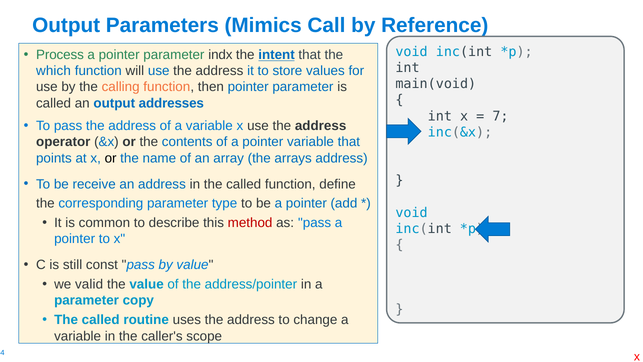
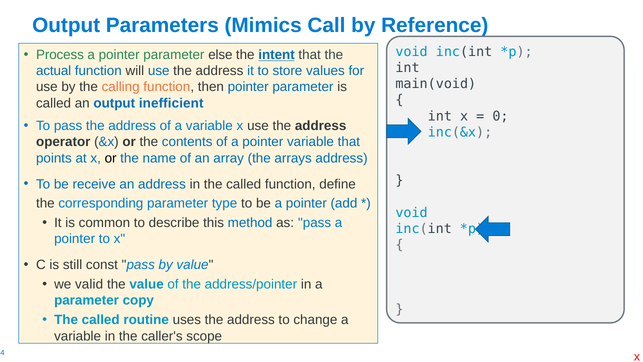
indx: indx -> else
which: which -> actual
addresses: addresses -> inefficient
7: 7 -> 0
method colour: red -> blue
